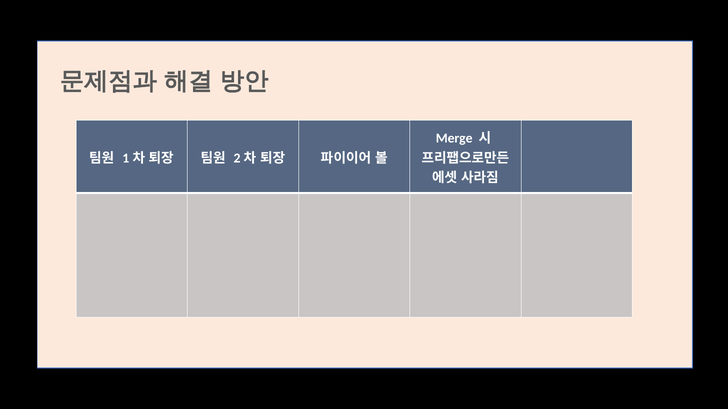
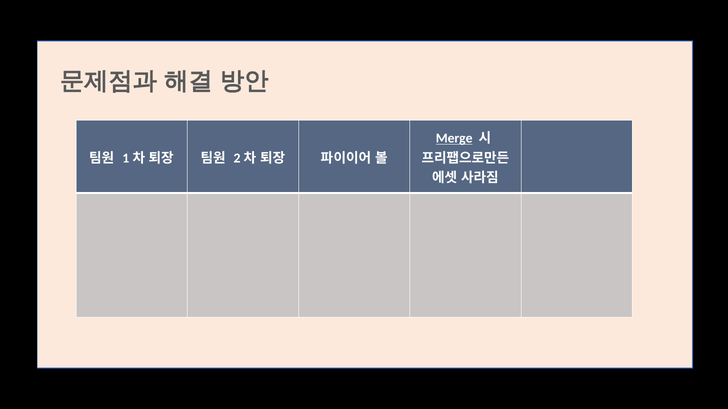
Merge underline: none -> present
